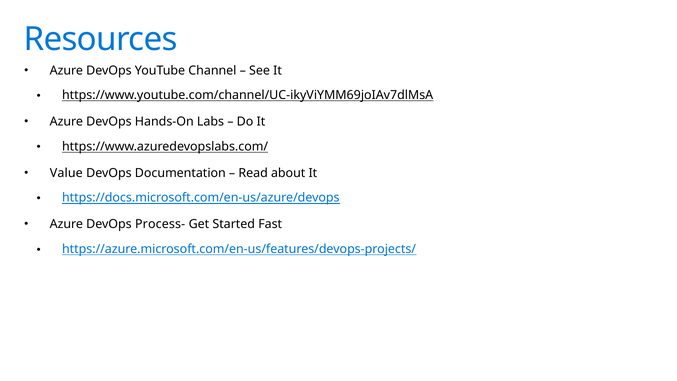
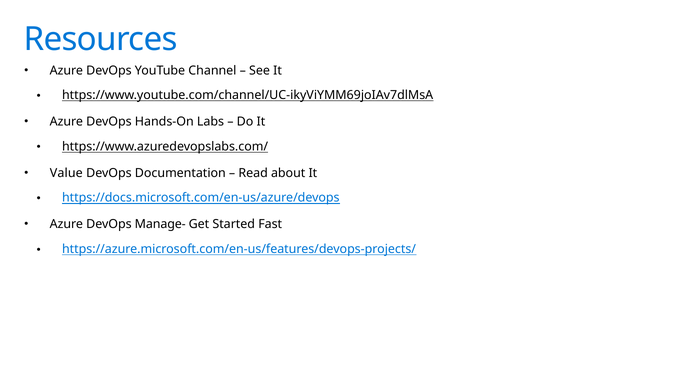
Process-: Process- -> Manage-
